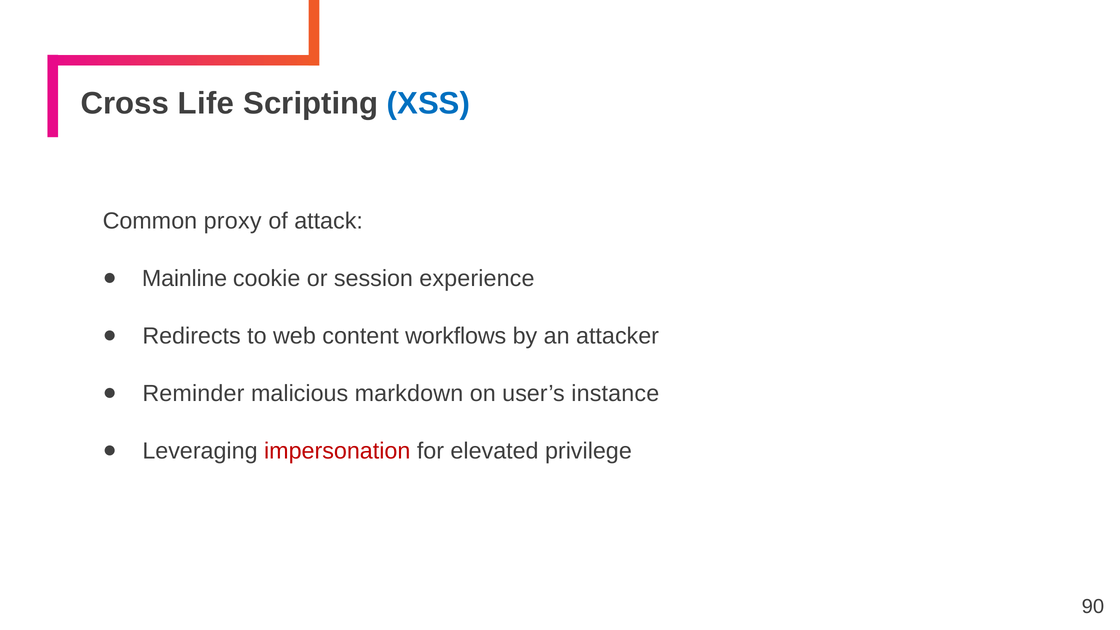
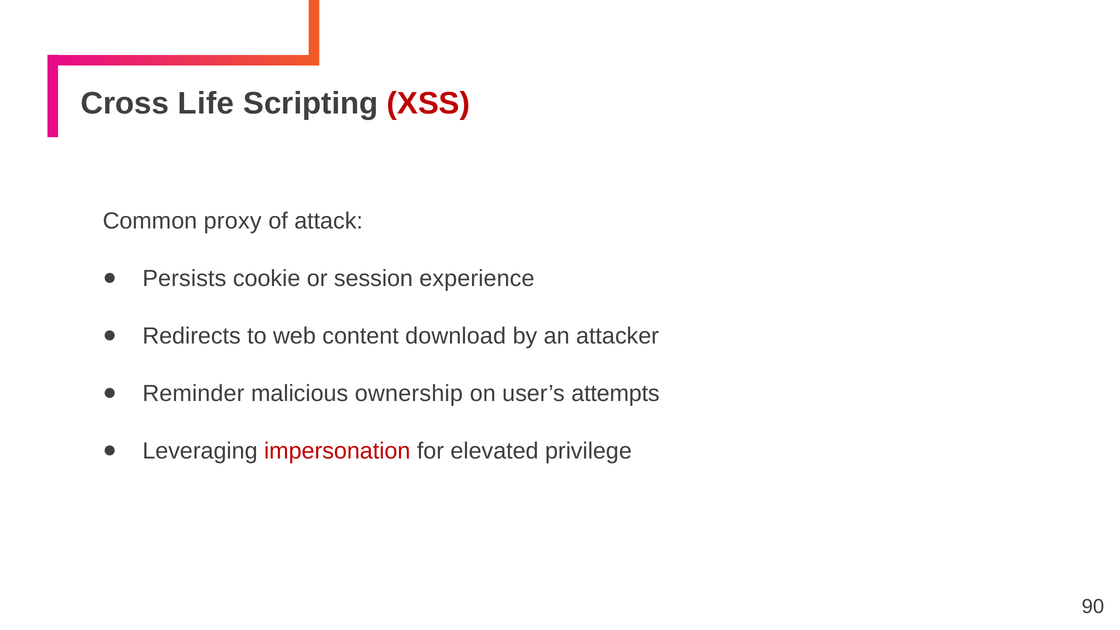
XSS colour: blue -> red
Mainline: Mainline -> Persists
workflows: workflows -> download
markdown: markdown -> ownership
instance: instance -> attempts
